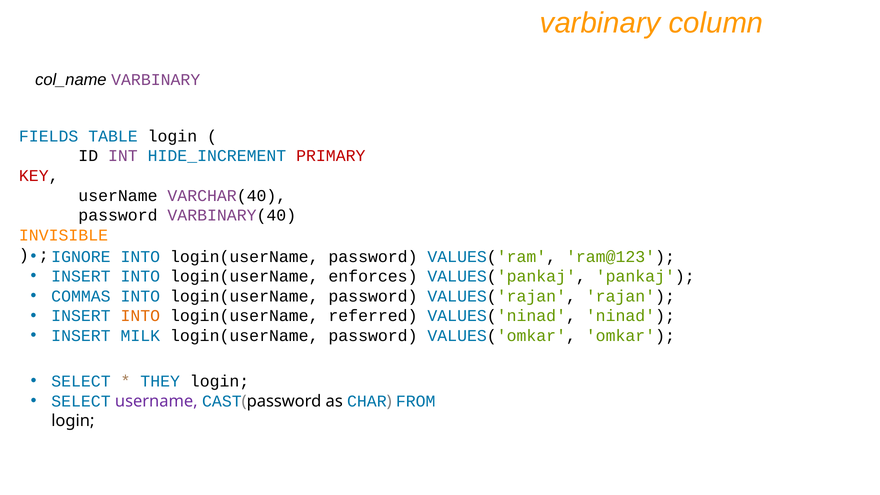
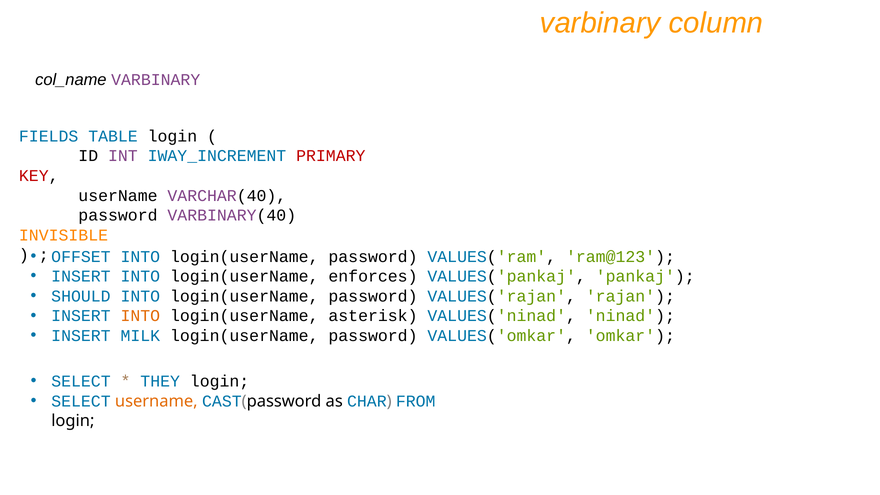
HIDE_INCREMENT: HIDE_INCREMENT -> IWAY_INCREMENT
IGNORE: IGNORE -> OFFSET
COMMAS: COMMAS -> SHOULD
referred: referred -> asterisk
username at (156, 401) colour: purple -> orange
